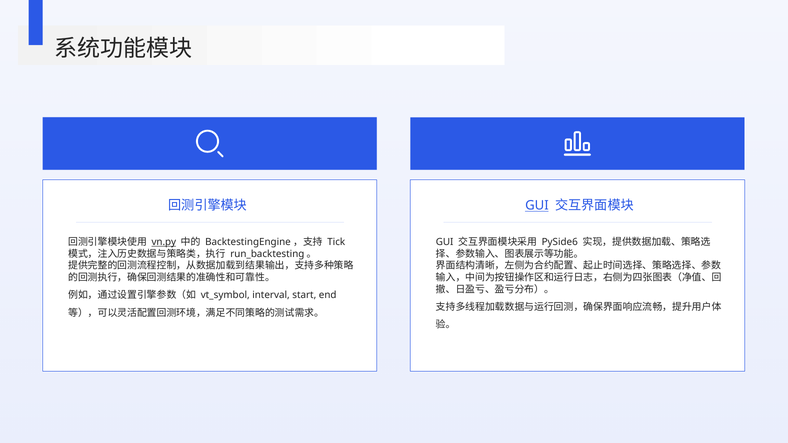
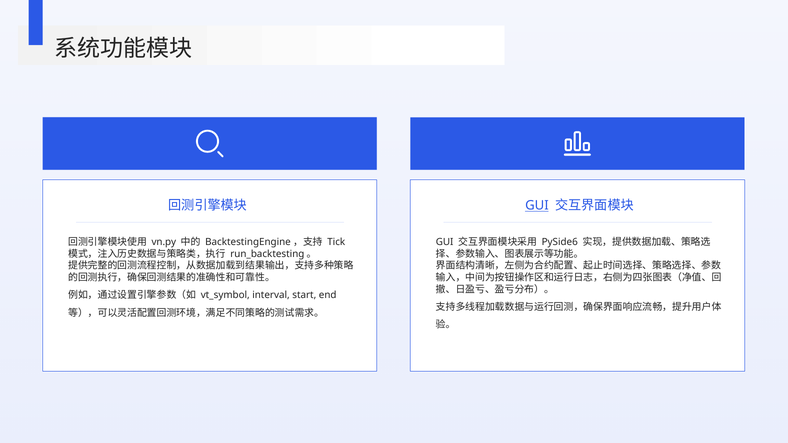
vn.py underline: present -> none
